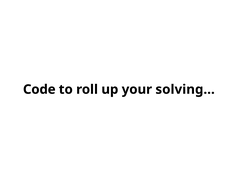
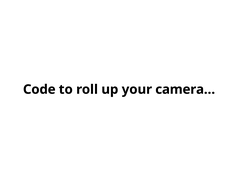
solving…: solving… -> camera…
